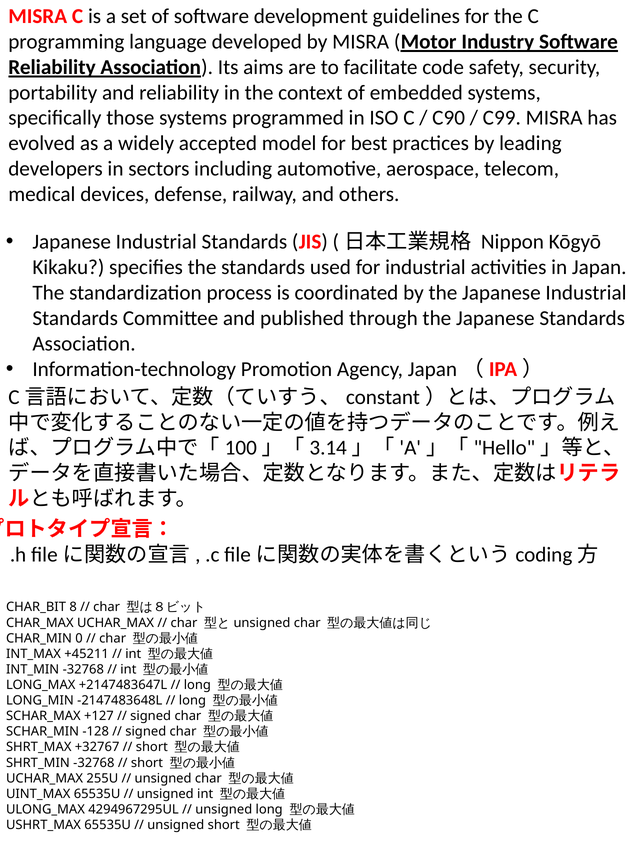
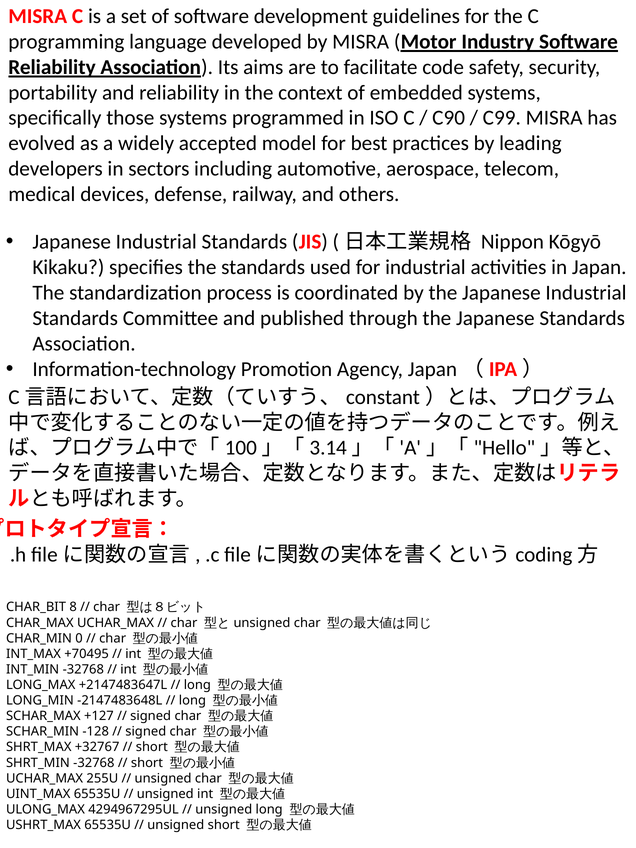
+45211: +45211 -> +70495
